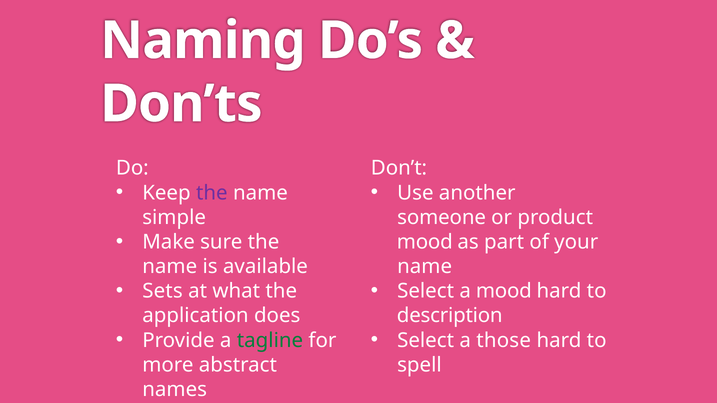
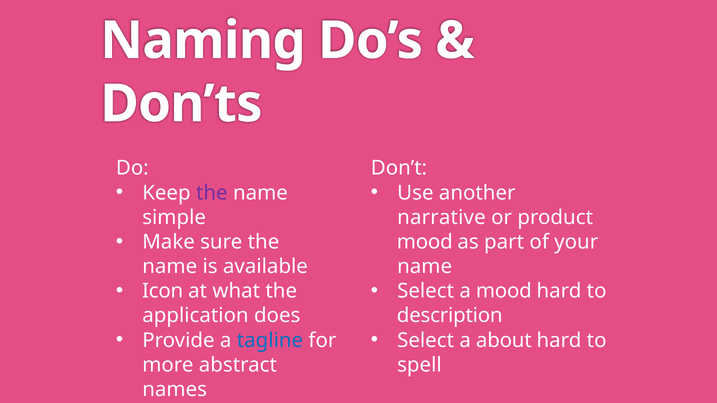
someone: someone -> narrative
Sets: Sets -> Icon
tagline colour: green -> blue
those: those -> about
